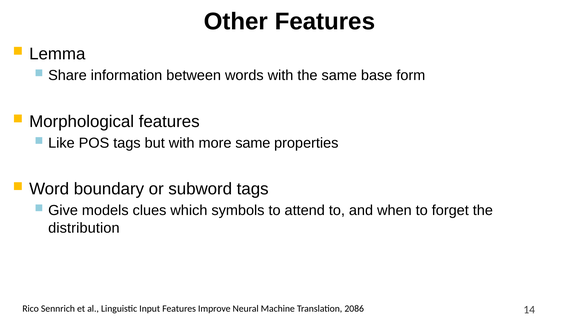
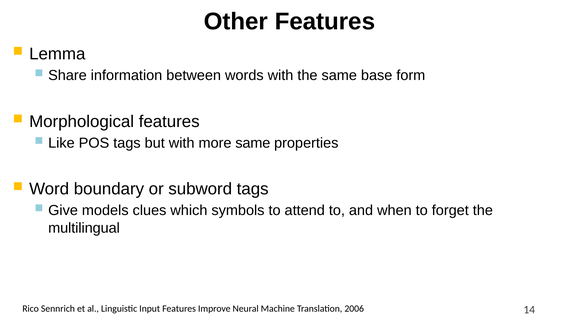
distribution: distribution -> multilingual
2086: 2086 -> 2006
